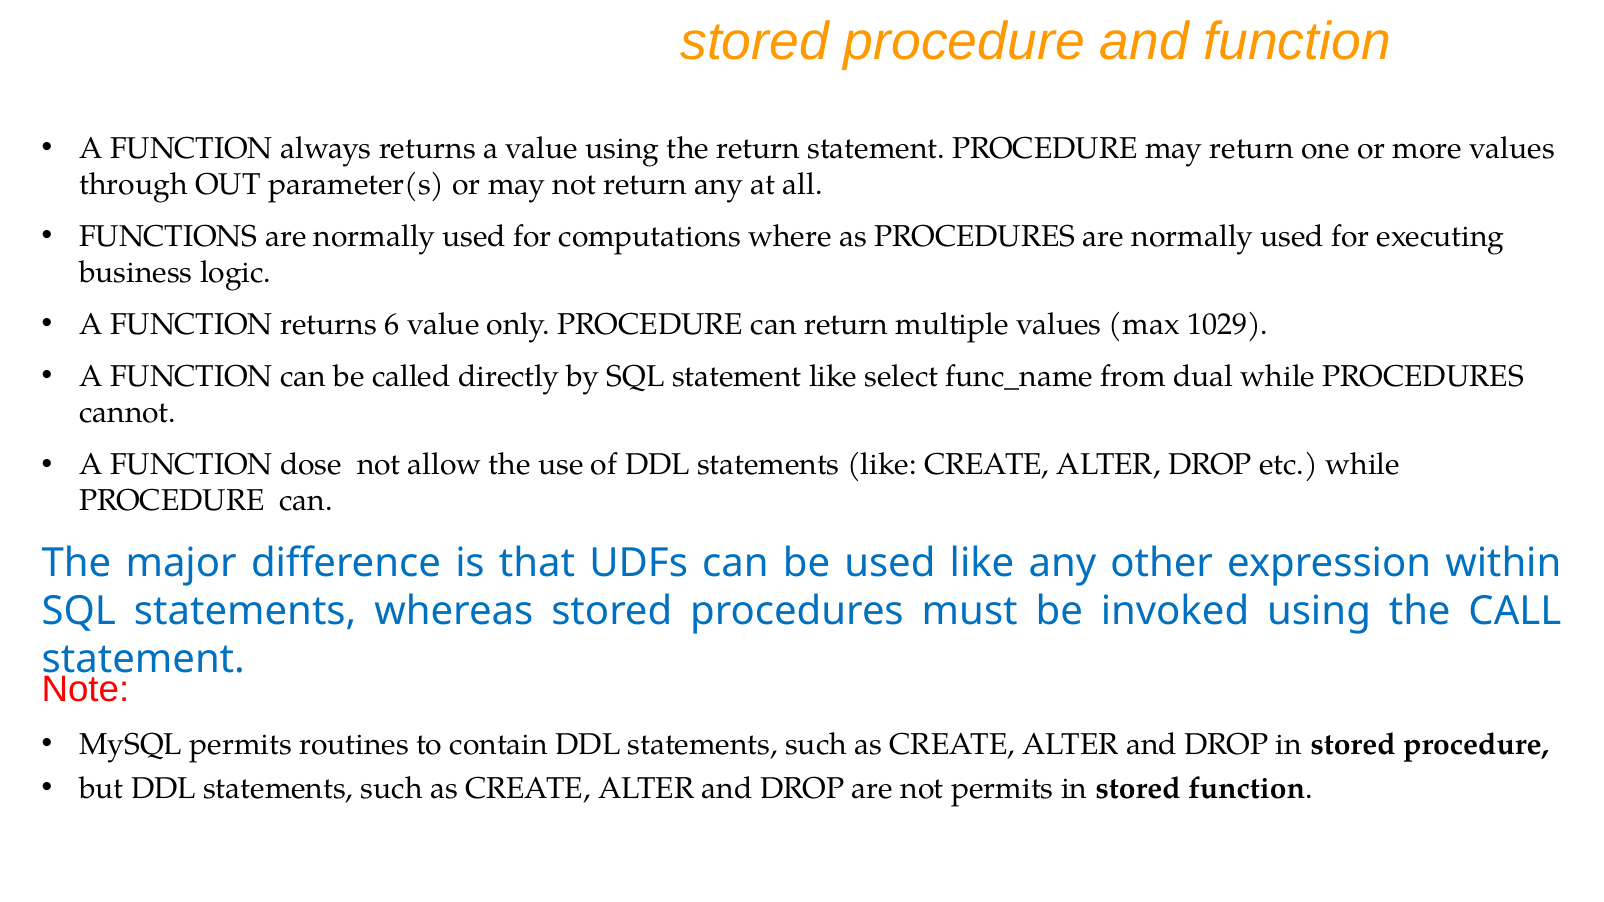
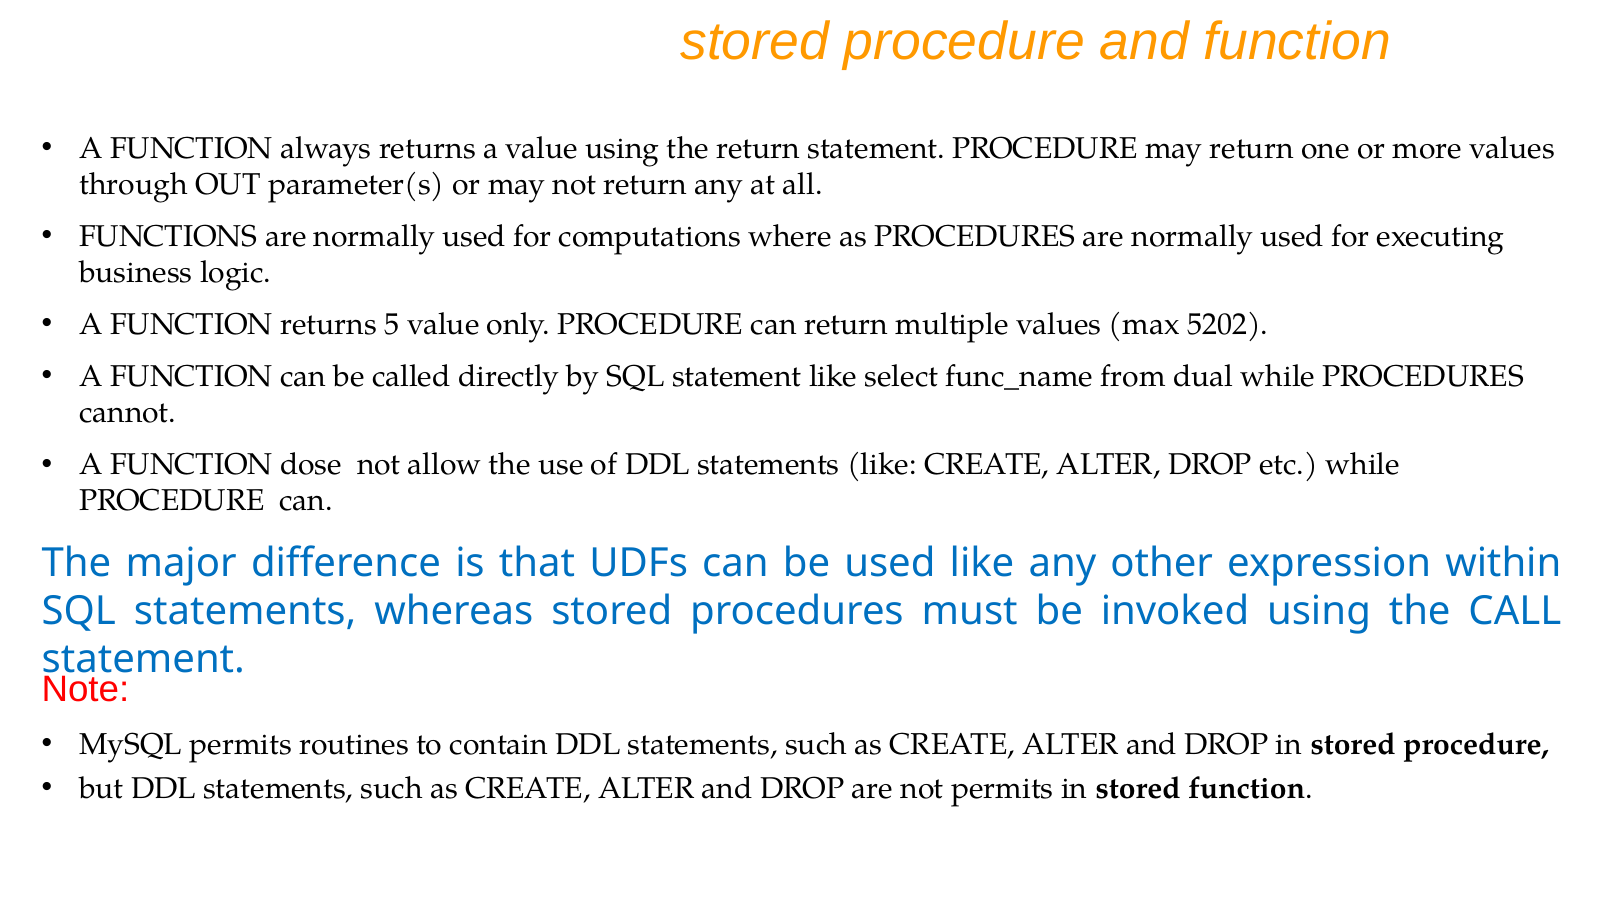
6: 6 -> 5
1029: 1029 -> 5202
